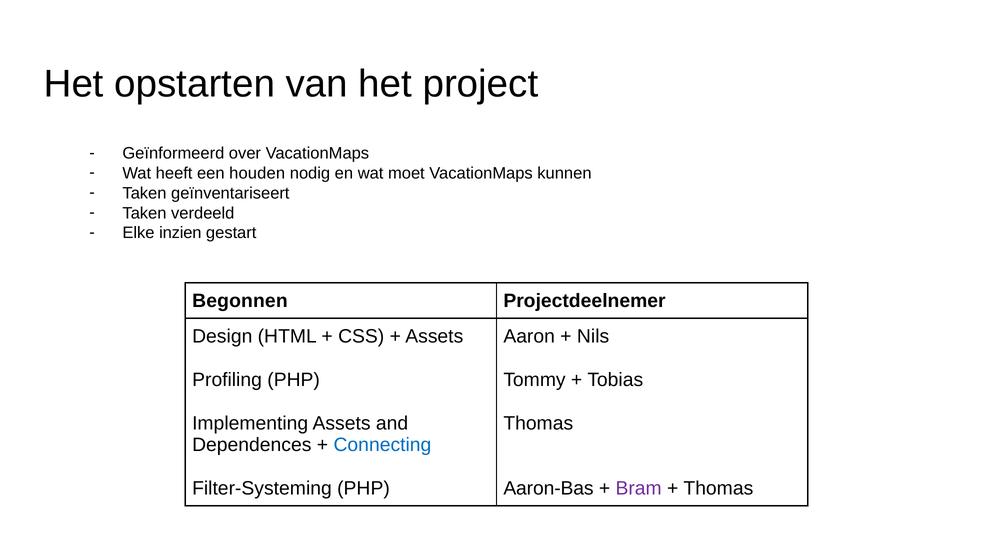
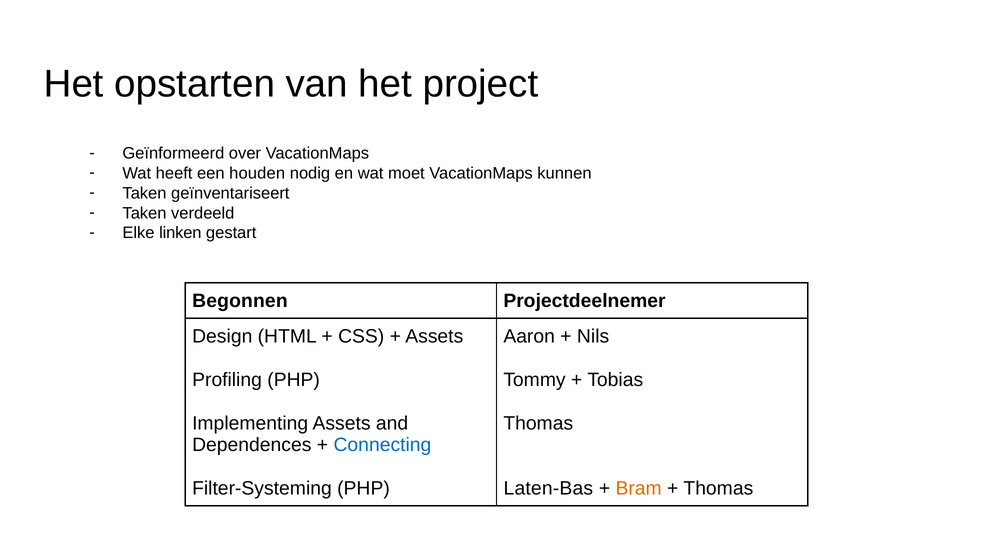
inzien: inzien -> linken
Aaron-Bas: Aaron-Bas -> Laten-Bas
Bram colour: purple -> orange
